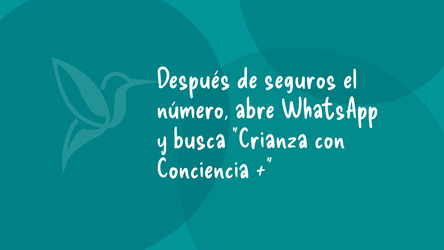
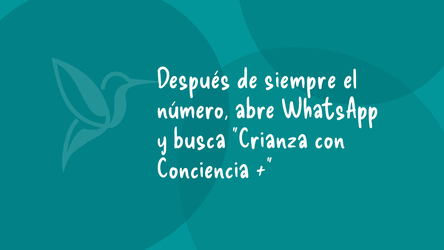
seguros: seguros -> siempre
